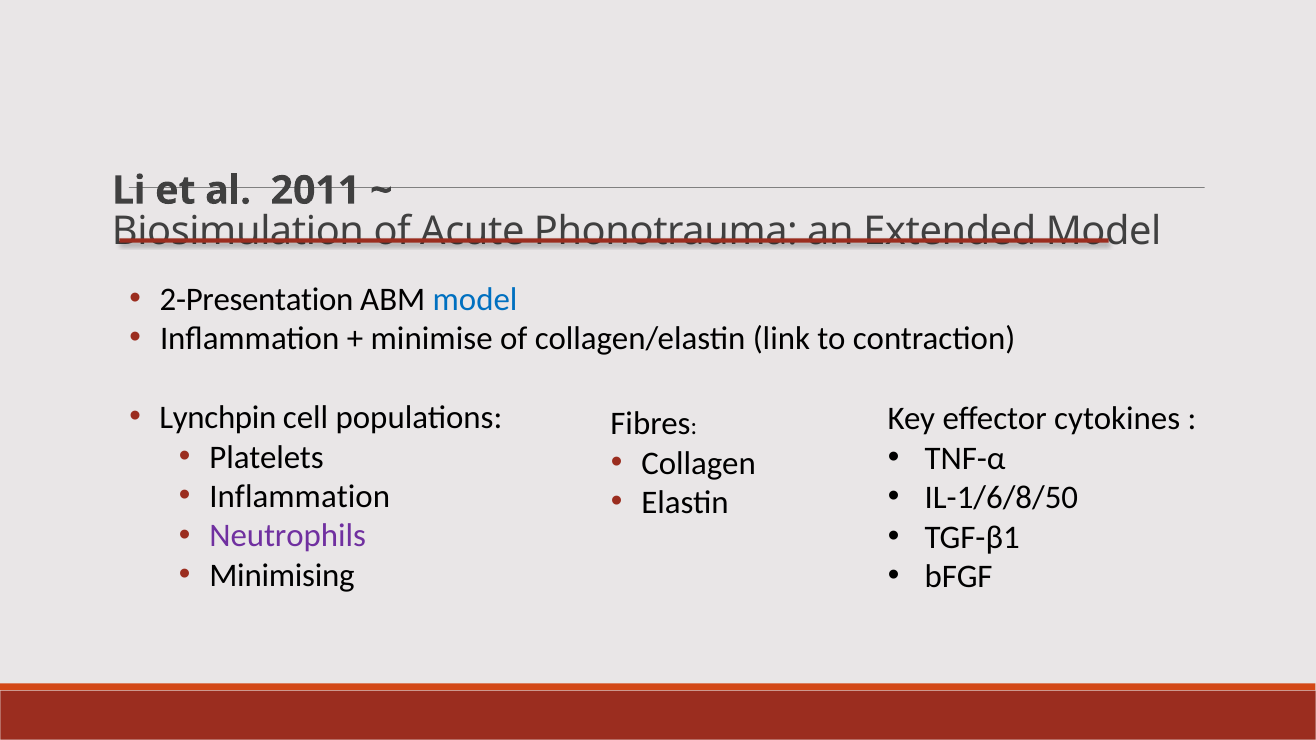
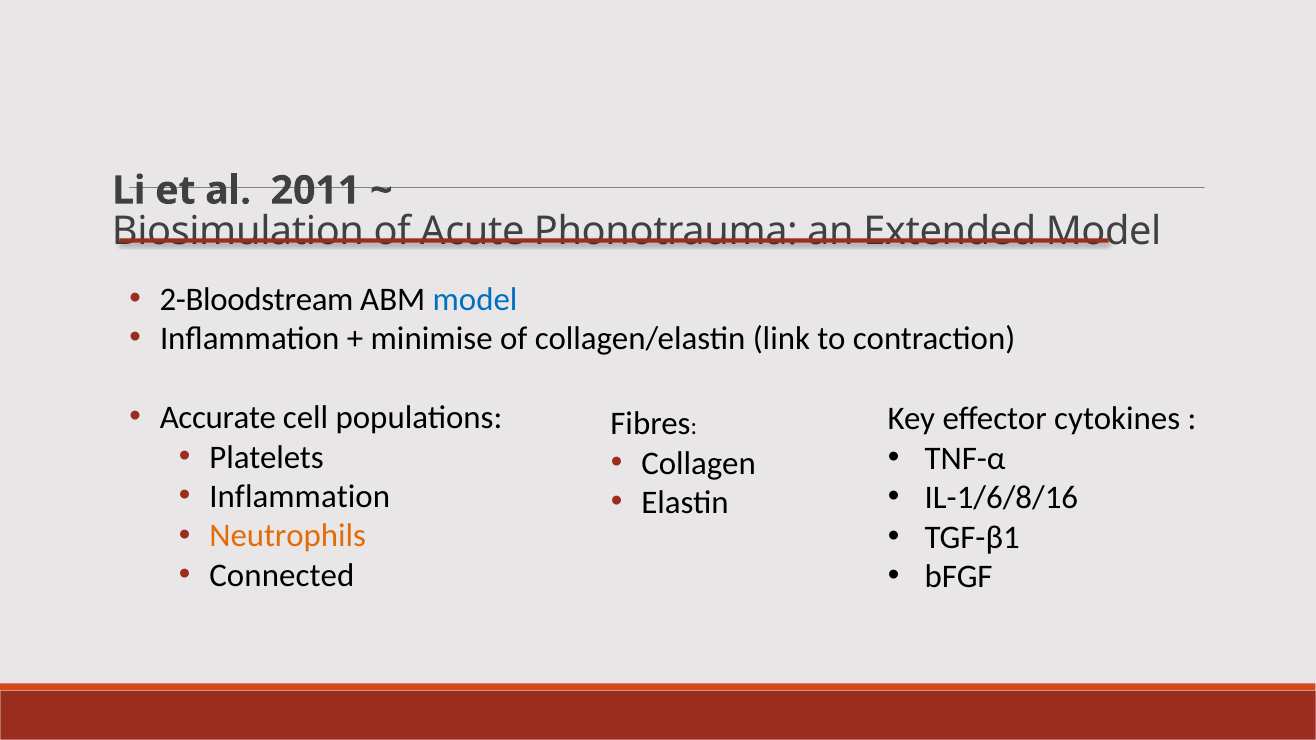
2-Presentation: 2-Presentation -> 2-Bloodstream
Lynchpin: Lynchpin -> Accurate
IL-1/6/8/50: IL-1/6/8/50 -> IL-1/6/8/16
Neutrophils colour: purple -> orange
Minimising: Minimising -> Connected
